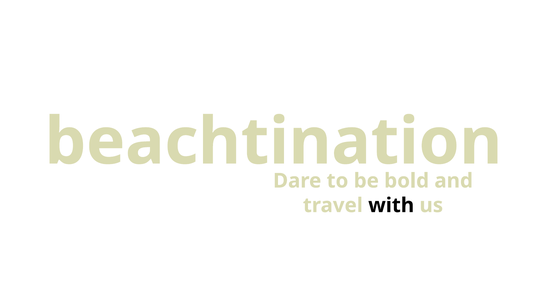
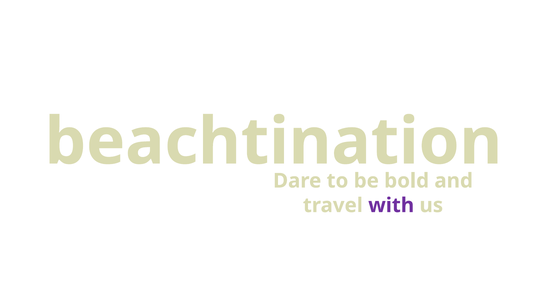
with colour: black -> purple
